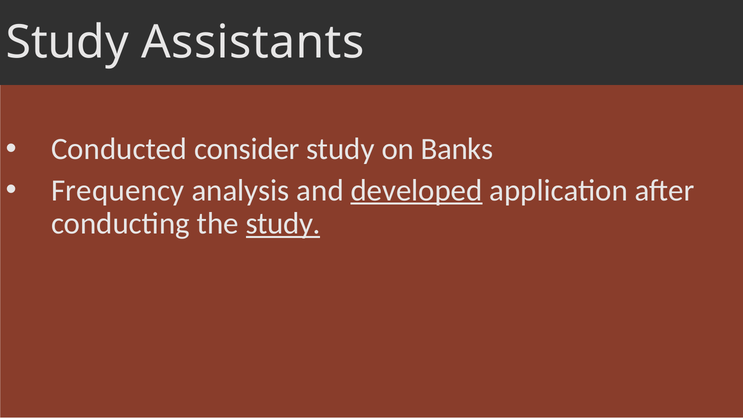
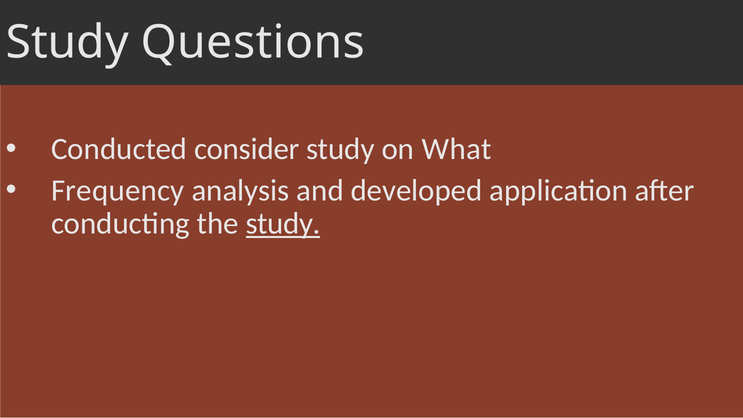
Assistants: Assistants -> Questions
Banks: Banks -> What
developed underline: present -> none
